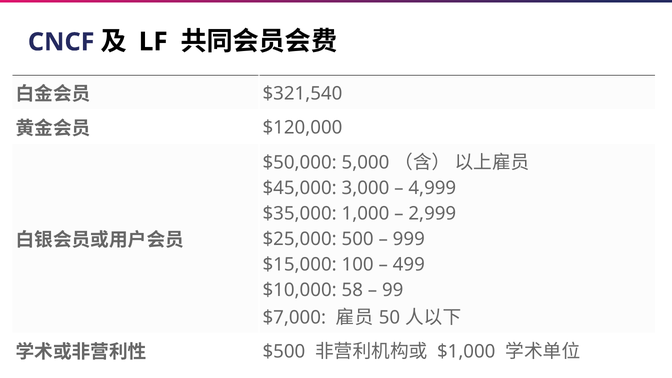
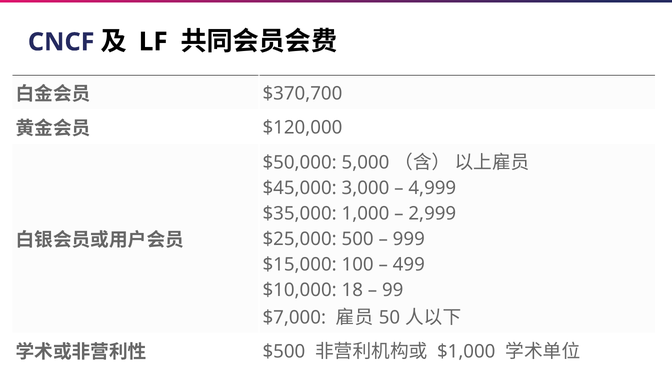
$321,540: $321,540 -> $370,700
58: 58 -> 18
